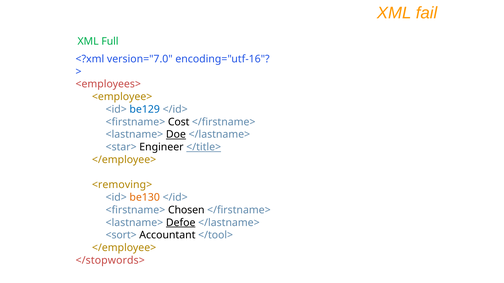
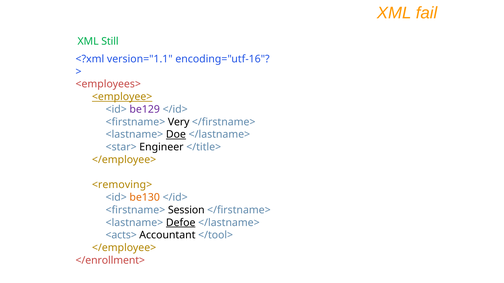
Full: Full -> Still
version="7.0: version="7.0 -> version="1.1
<employee> underline: none -> present
be129 colour: blue -> purple
Cost: Cost -> Very
</title> underline: present -> none
Chosen: Chosen -> Session
<sort>: <sort> -> <acts>
</stopwords>: </stopwords> -> </enrollment>
